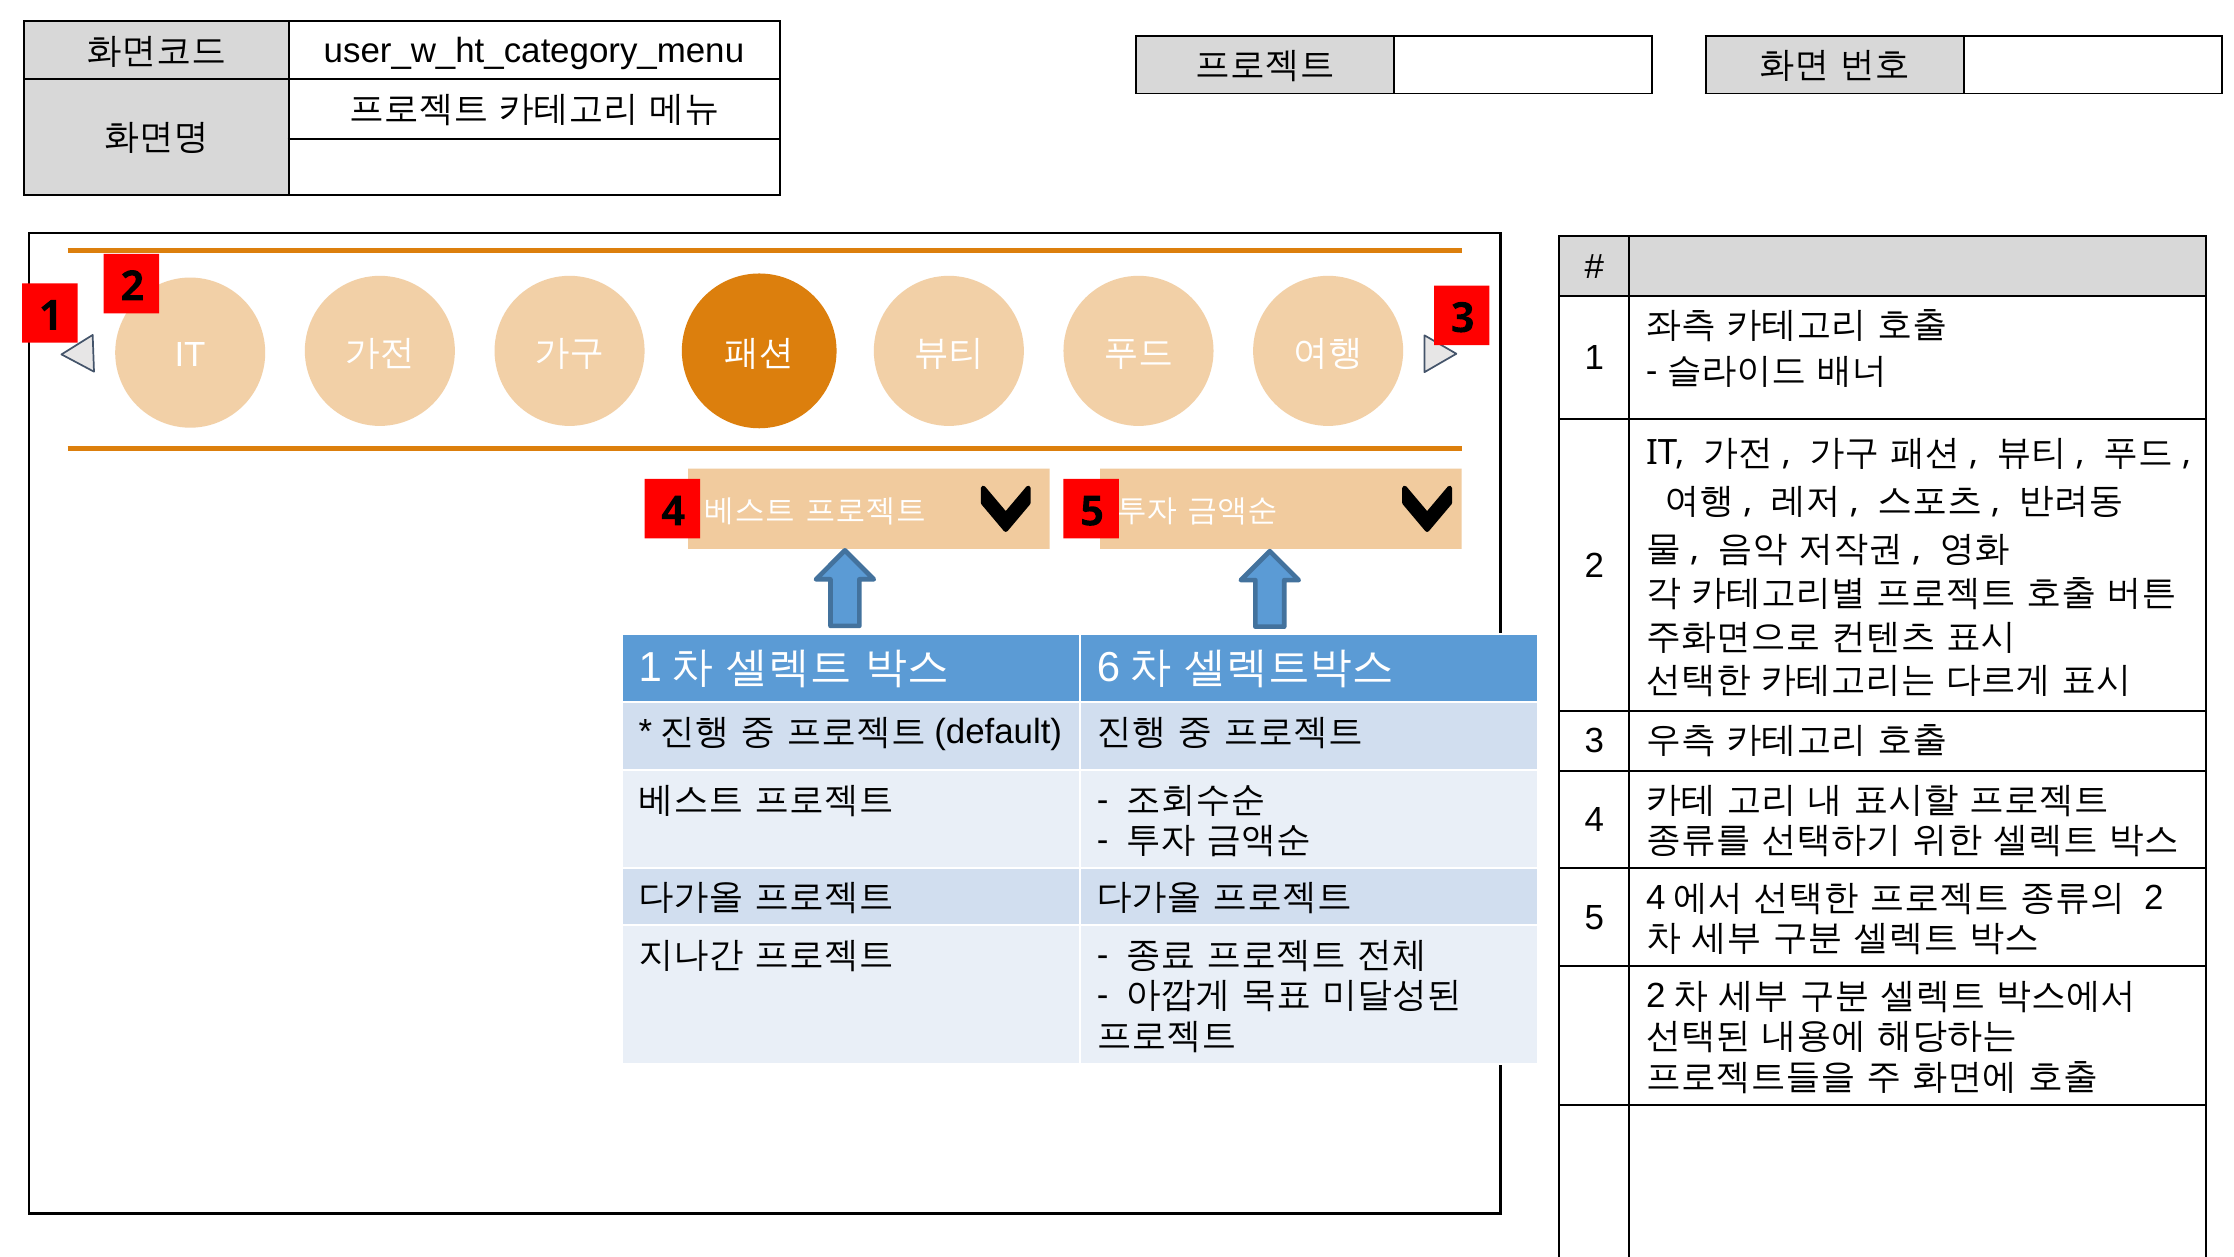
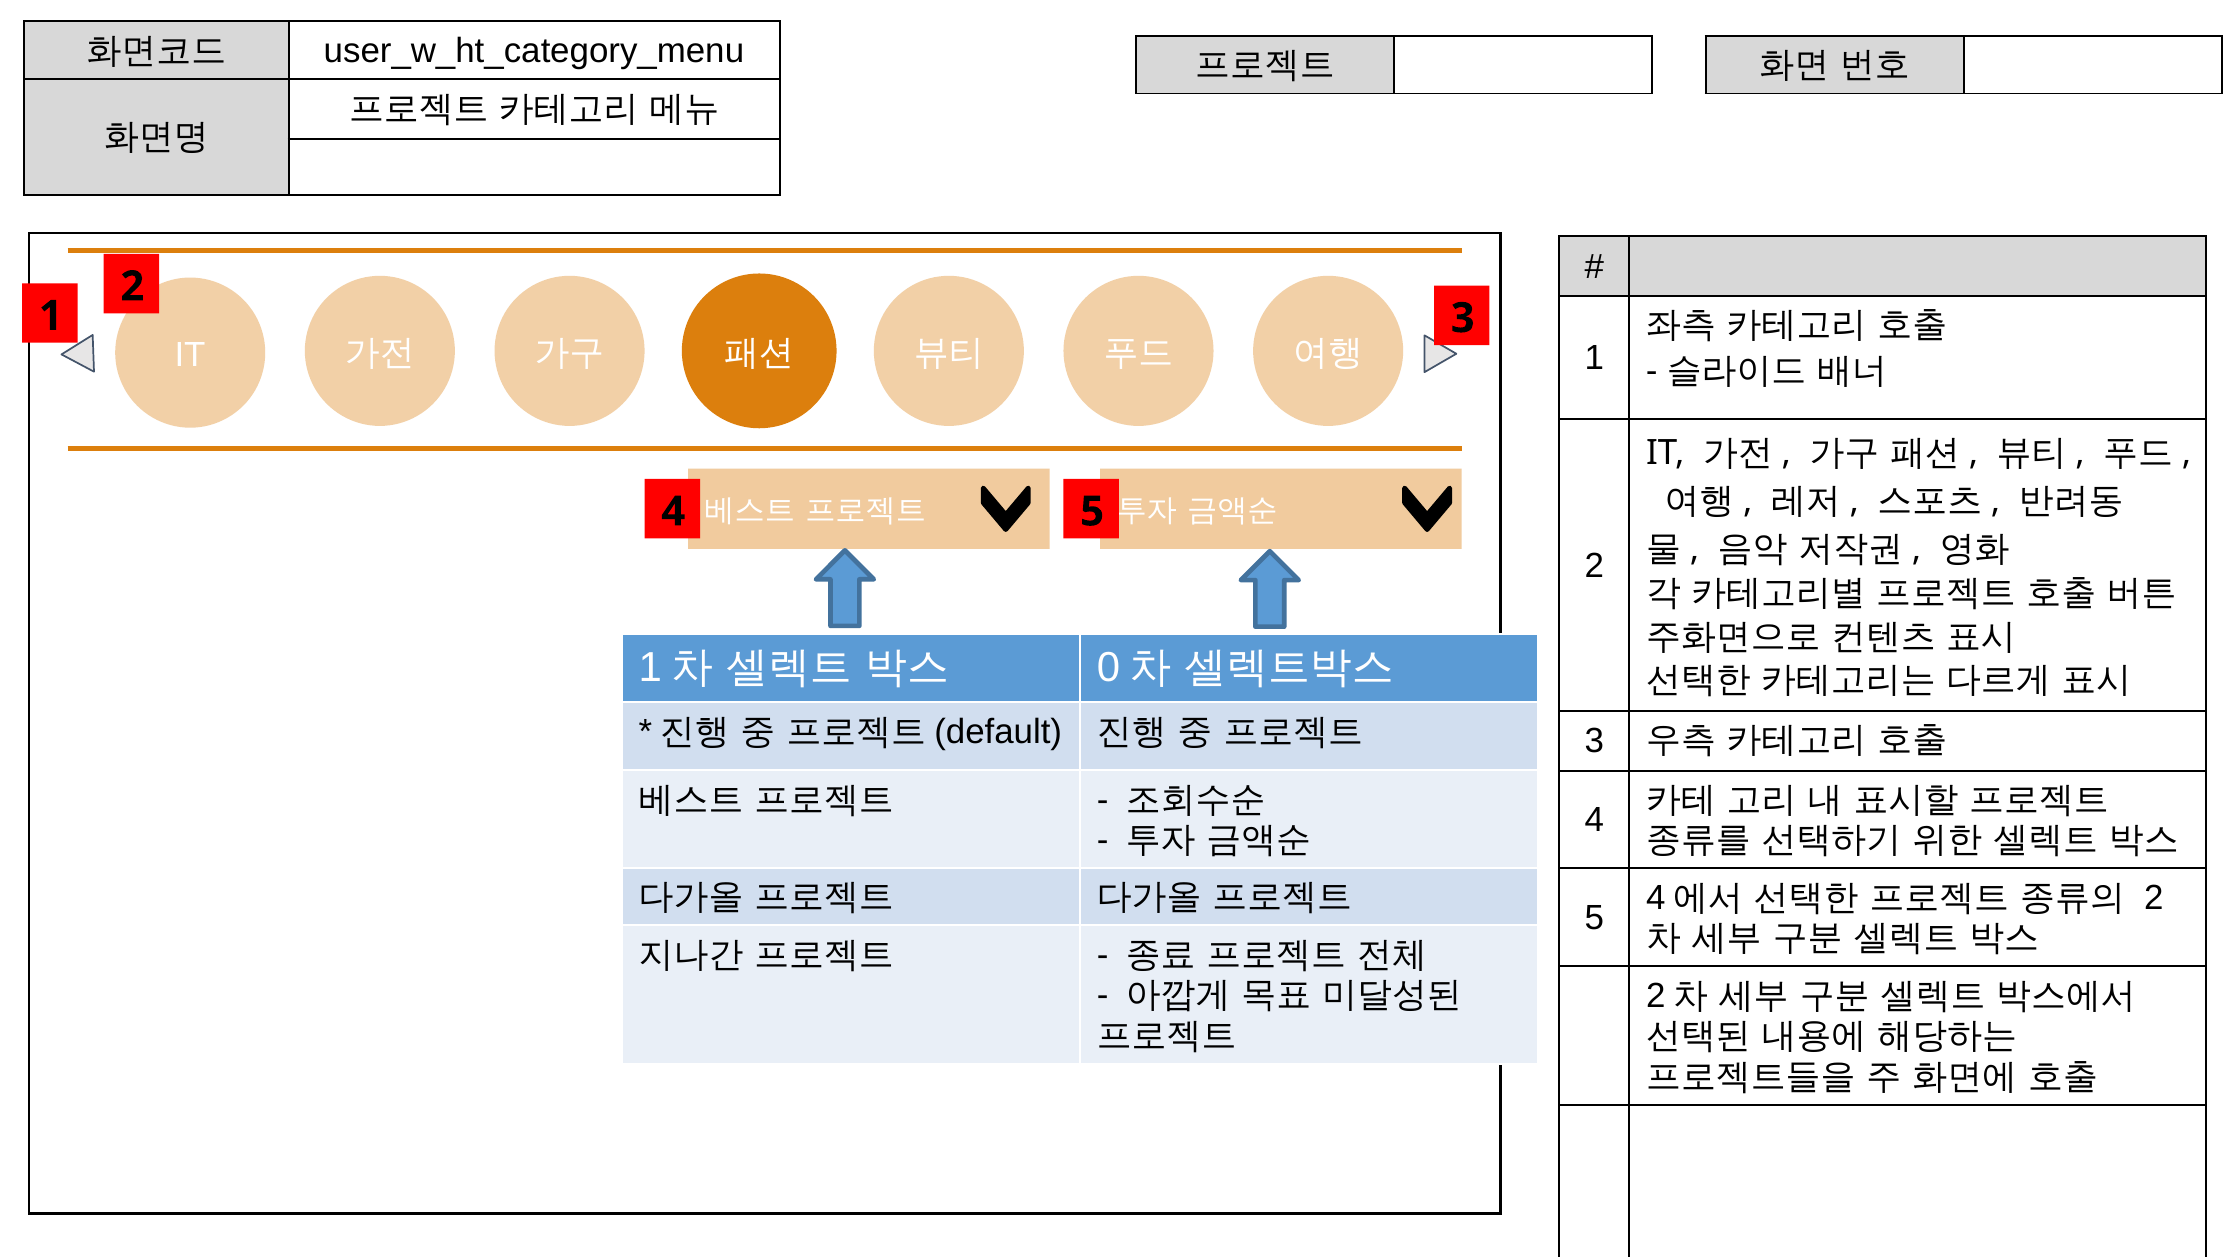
6: 6 -> 0
